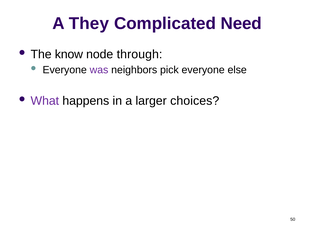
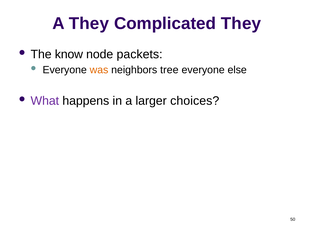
Complicated Need: Need -> They
through: through -> packets
was colour: purple -> orange
pick: pick -> tree
